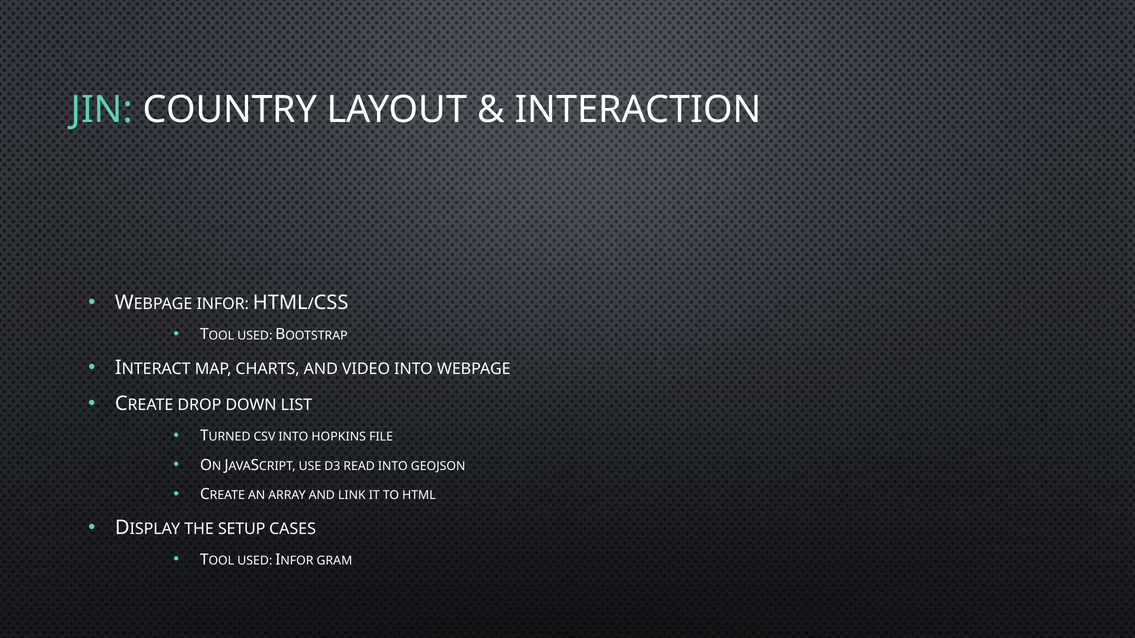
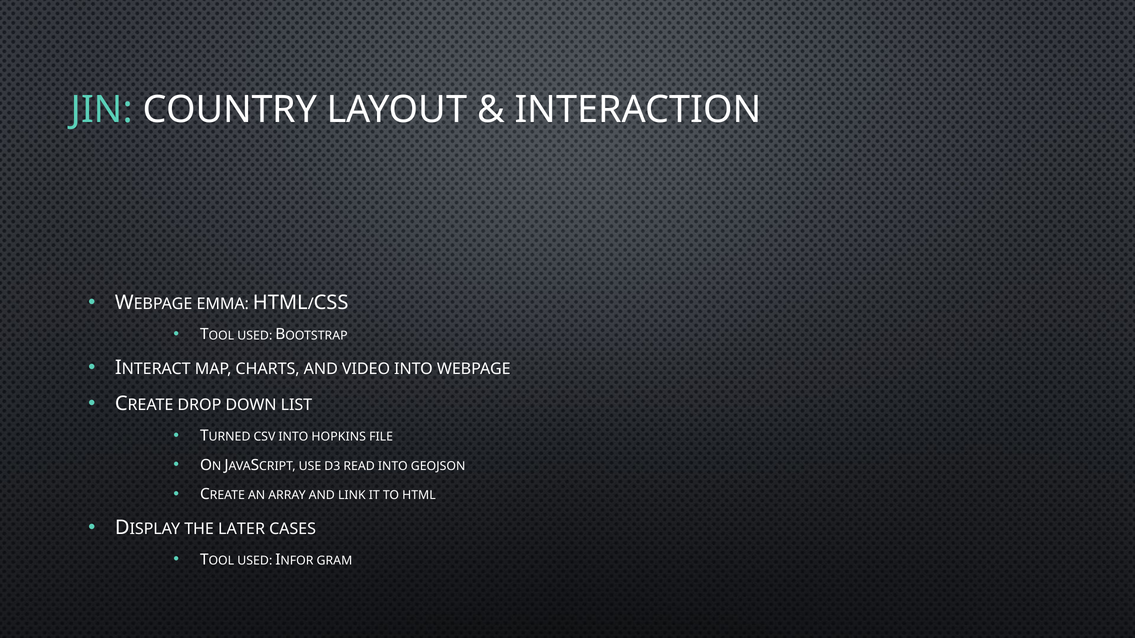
INFOR at (223, 304): INFOR -> EMMA
SETUP: SETUP -> LATER
